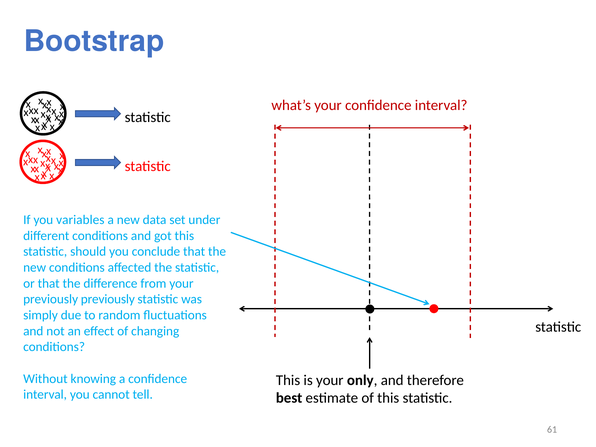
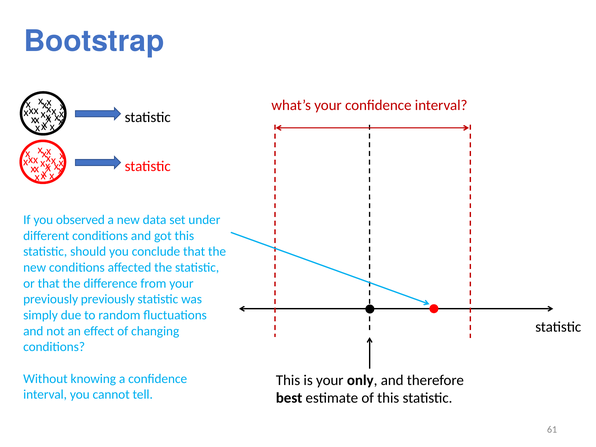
variables: variables -> observed
